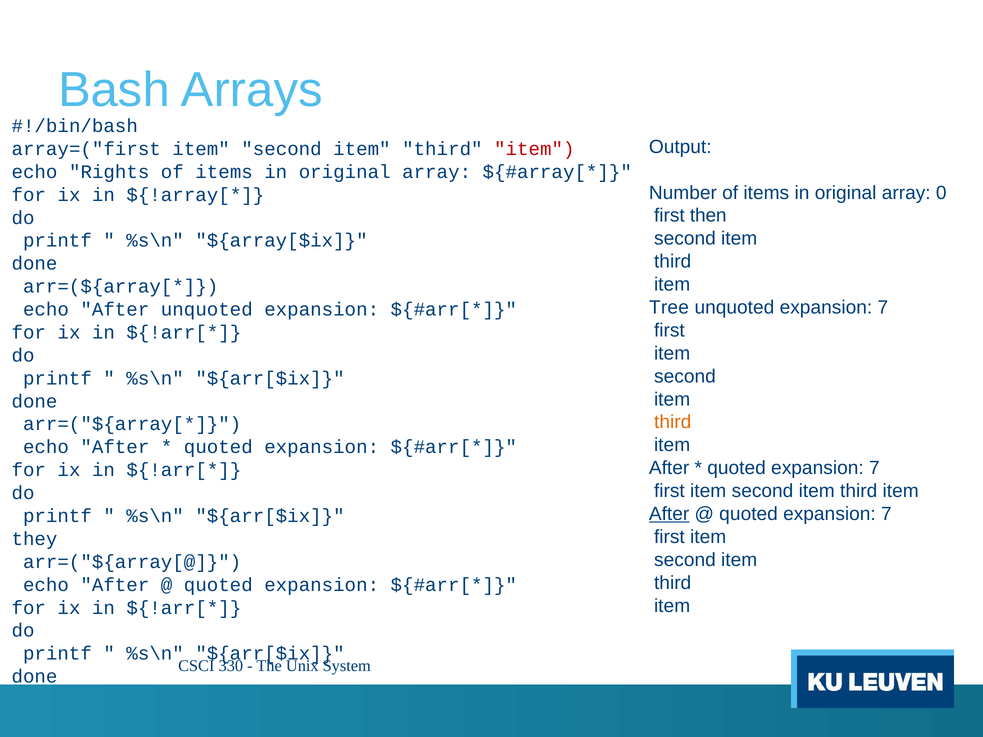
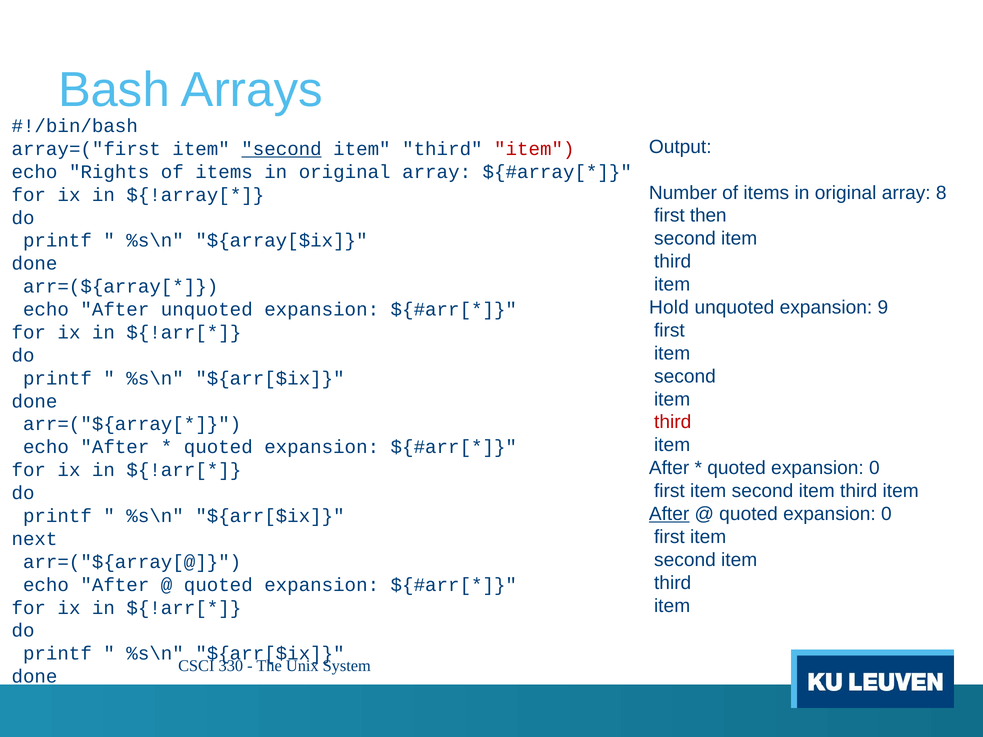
second at (282, 149) underline: none -> present
0: 0 -> 8
Tree: Tree -> Hold
unquoted expansion 7: 7 -> 9
third at (673, 422) colour: orange -> red
7 at (874, 468): 7 -> 0
7 at (886, 514): 7 -> 0
they: they -> next
